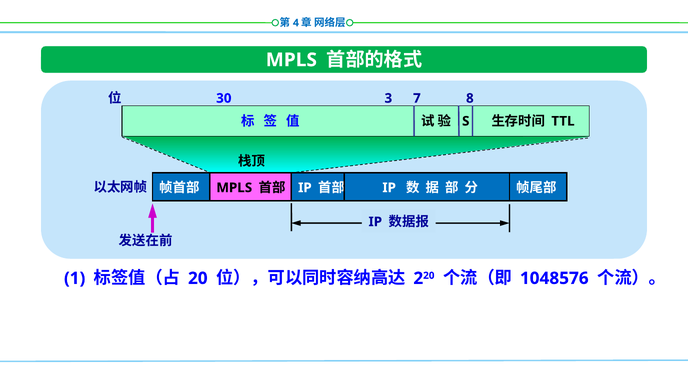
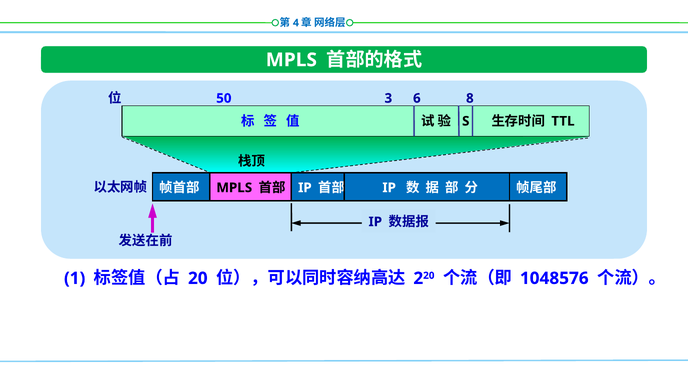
30: 30 -> 50
7: 7 -> 6
